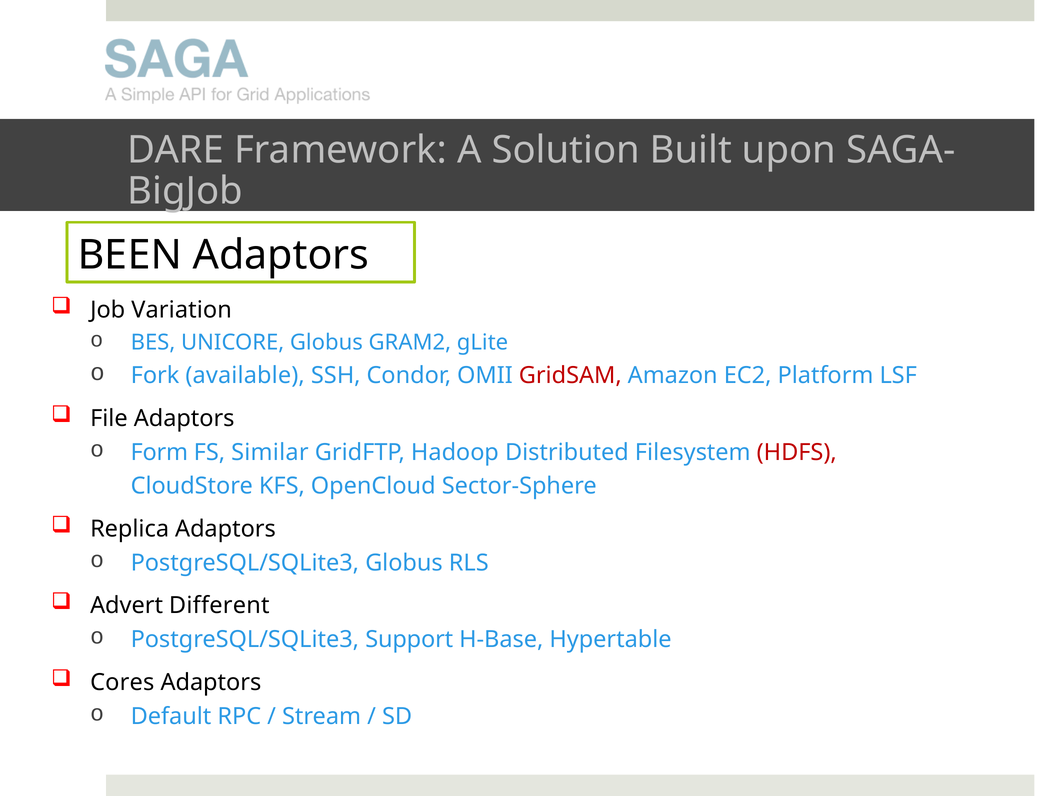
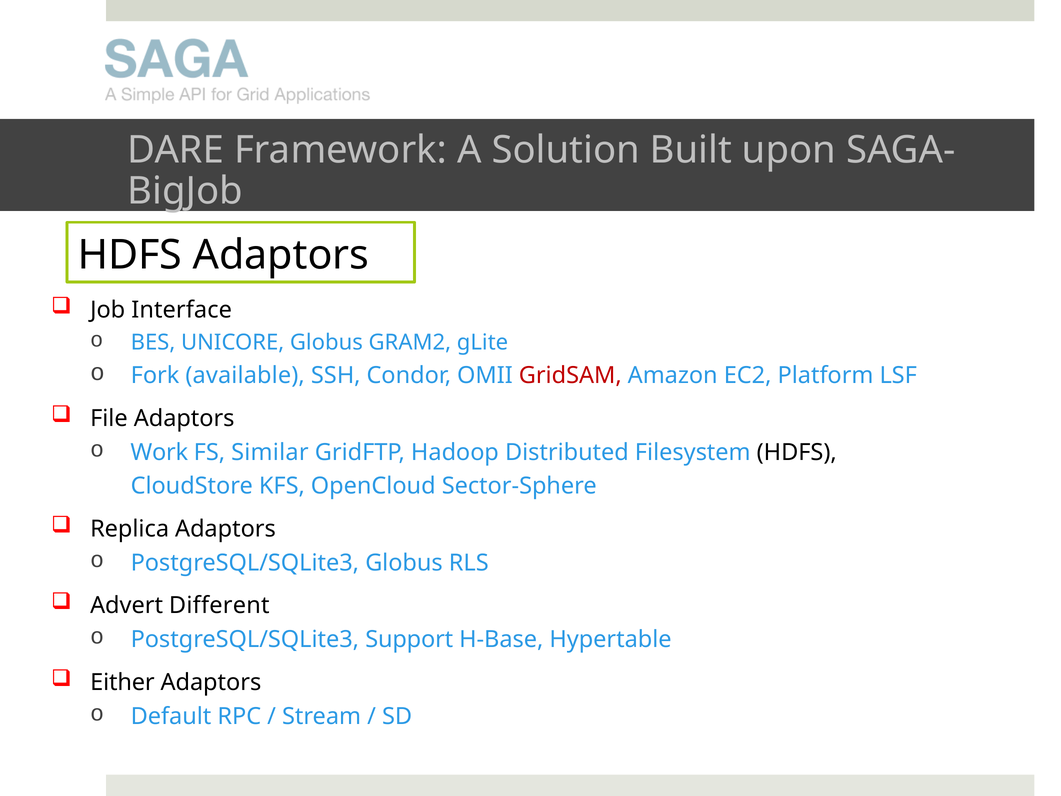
BEEN at (130, 255): BEEN -> HDFS
Variation: Variation -> Interface
Form: Form -> Work
HDFS at (797, 452) colour: red -> black
Cores: Cores -> Either
